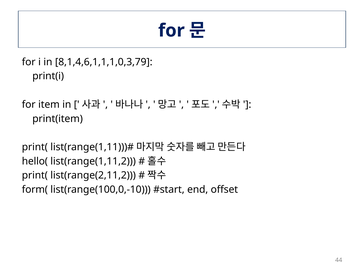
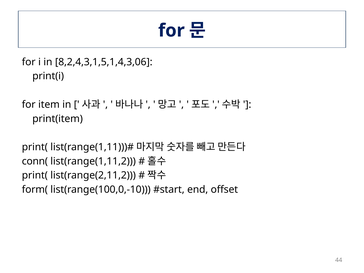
8,1,4,6,1,1,1,0,3,79: 8,1,4,6,1,1,1,0,3,79 -> 8,2,4,3,1,5,1,4,3,06
hello(: hello( -> conn(
